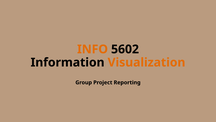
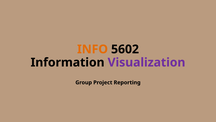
Visualization colour: orange -> purple
